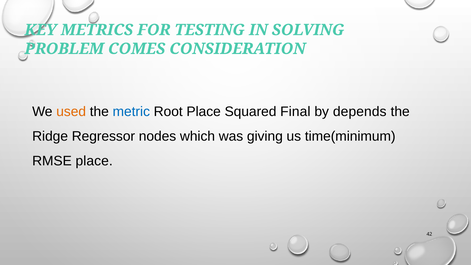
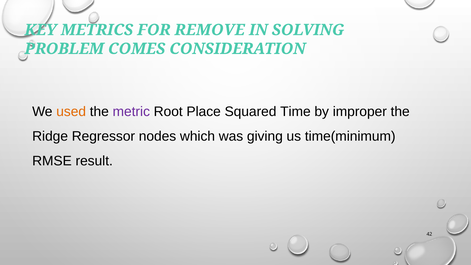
TESTING: TESTING -> REMOVE
metric colour: blue -> purple
Final: Final -> Time
depends: depends -> improper
RMSE place: place -> result
